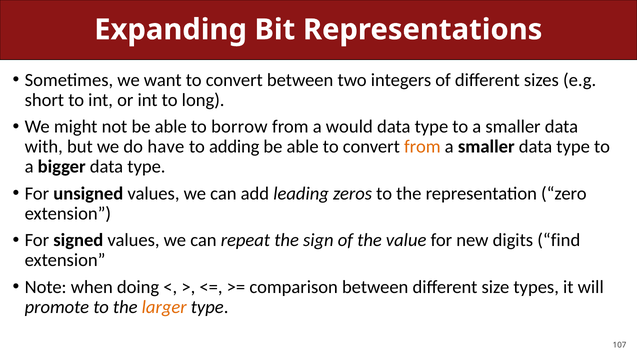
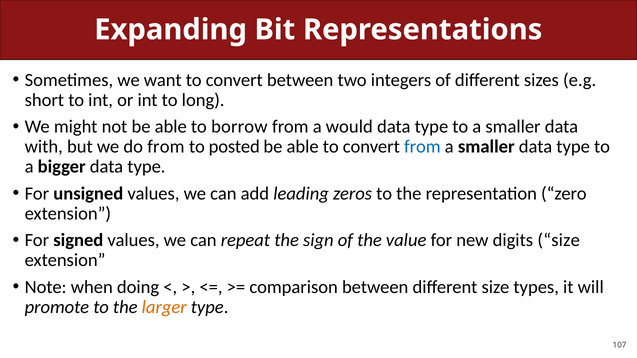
do have: have -> from
adding: adding -> posted
from at (422, 147) colour: orange -> blue
digits find: find -> size
